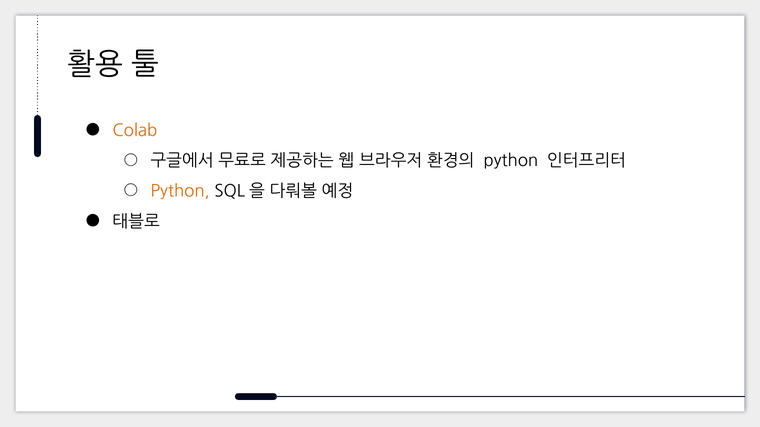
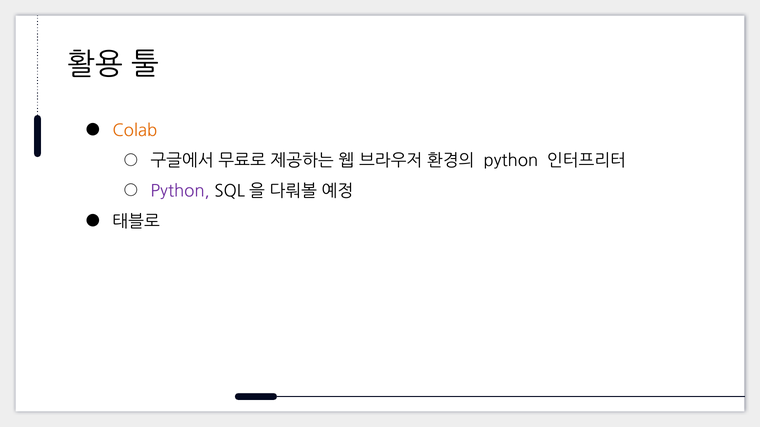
Python at (180, 191) colour: orange -> purple
